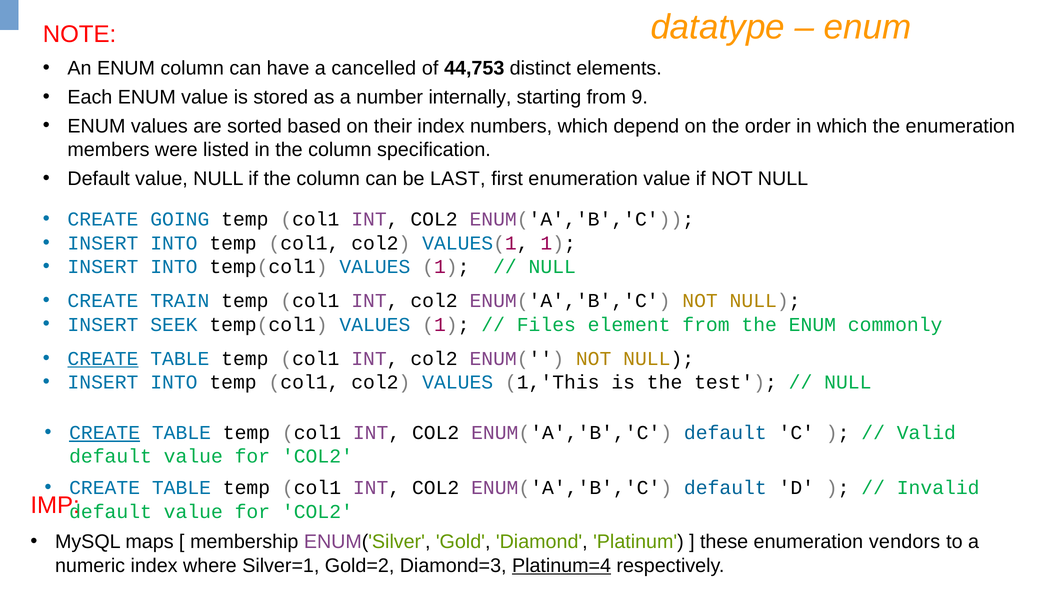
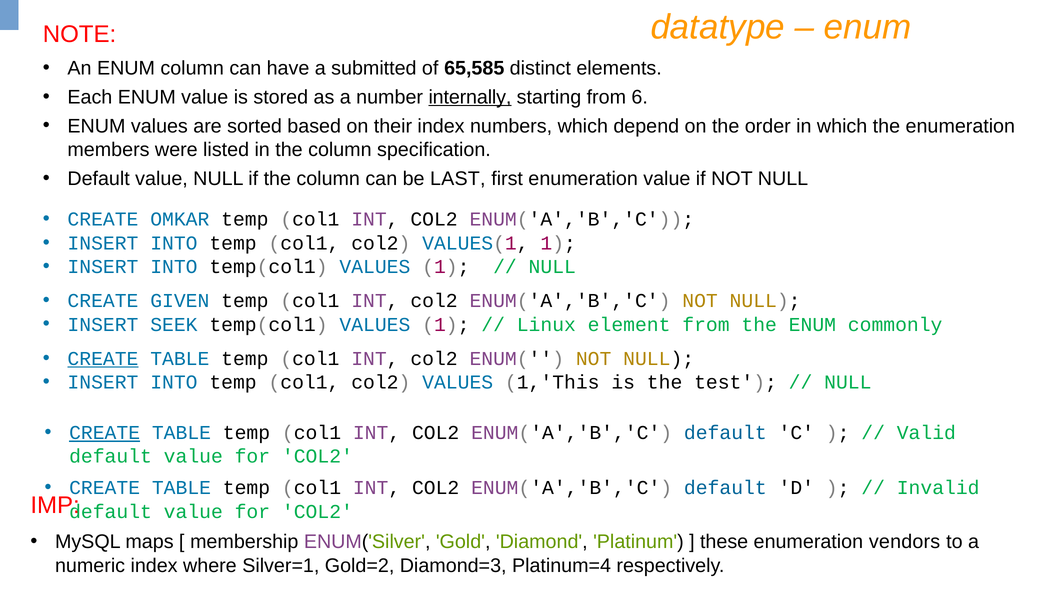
cancelled: cancelled -> submitted
44,753: 44,753 -> 65,585
internally underline: none -> present
9: 9 -> 6
GOING: GOING -> OMKAR
TRAIN: TRAIN -> GIVEN
Files: Files -> Linux
Platinum=4 underline: present -> none
